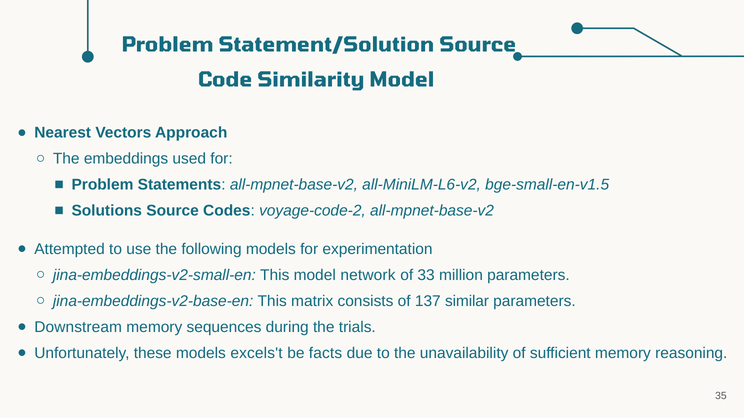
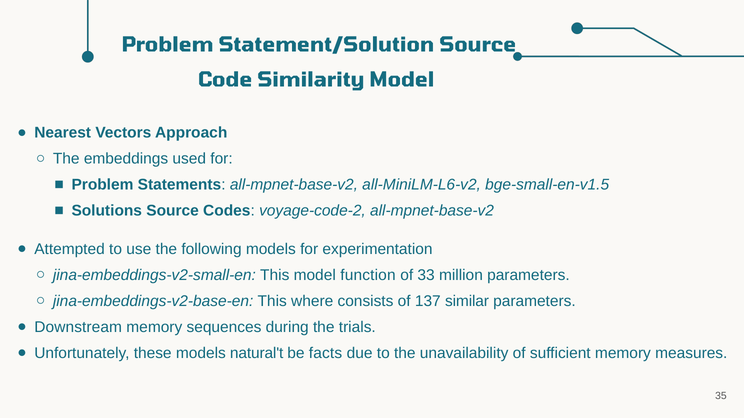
network: network -> function
matrix: matrix -> where
excels't: excels't -> natural't
reasoning: reasoning -> measures
